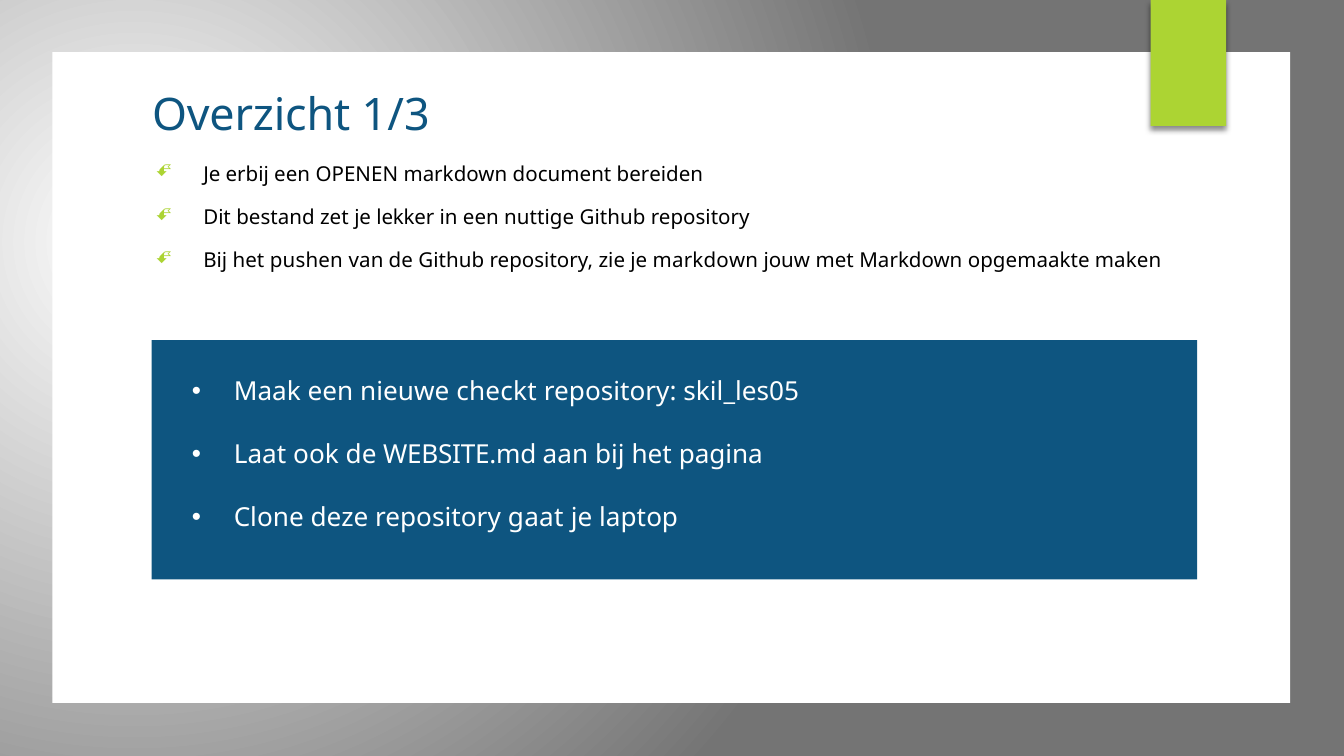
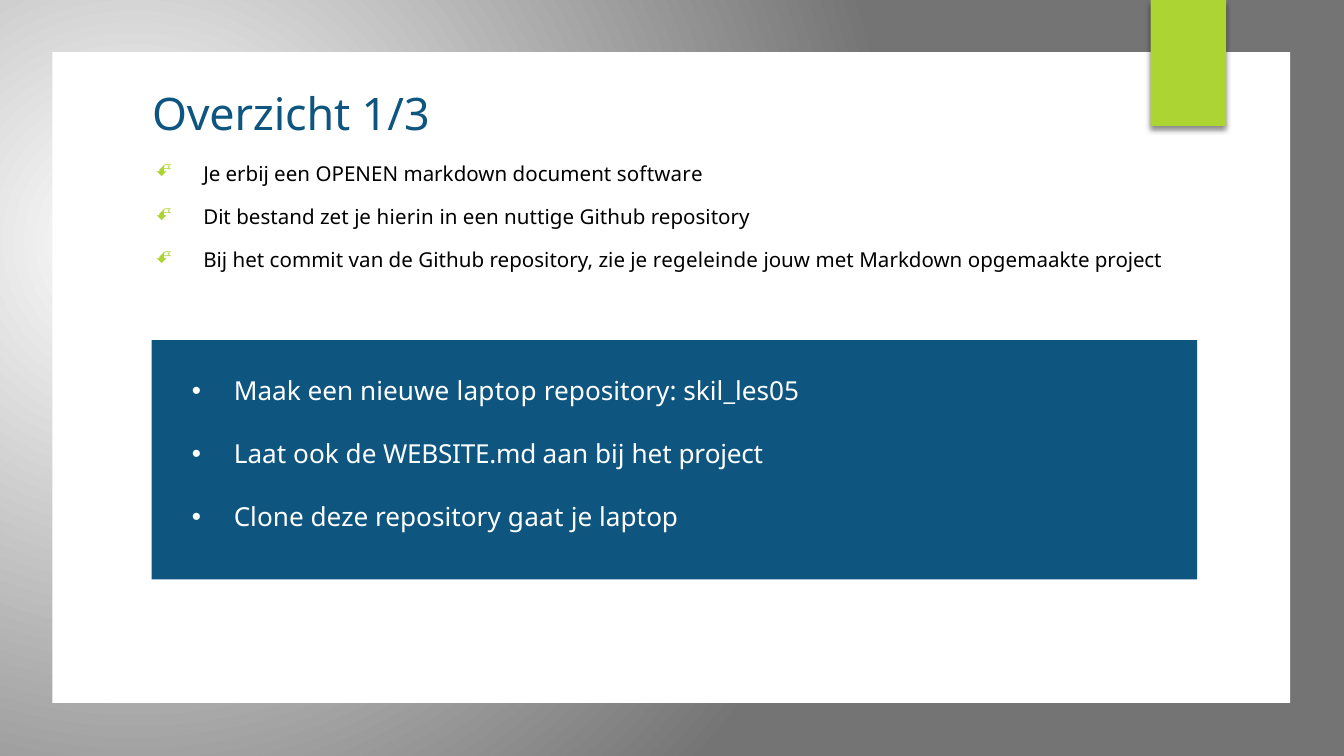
bereiden: bereiden -> software
lekker: lekker -> hierin
pushen: pushen -> commit
je markdown: markdown -> regeleinde
opgemaakte maken: maken -> project
nieuwe checkt: checkt -> laptop
het pagina: pagina -> project
